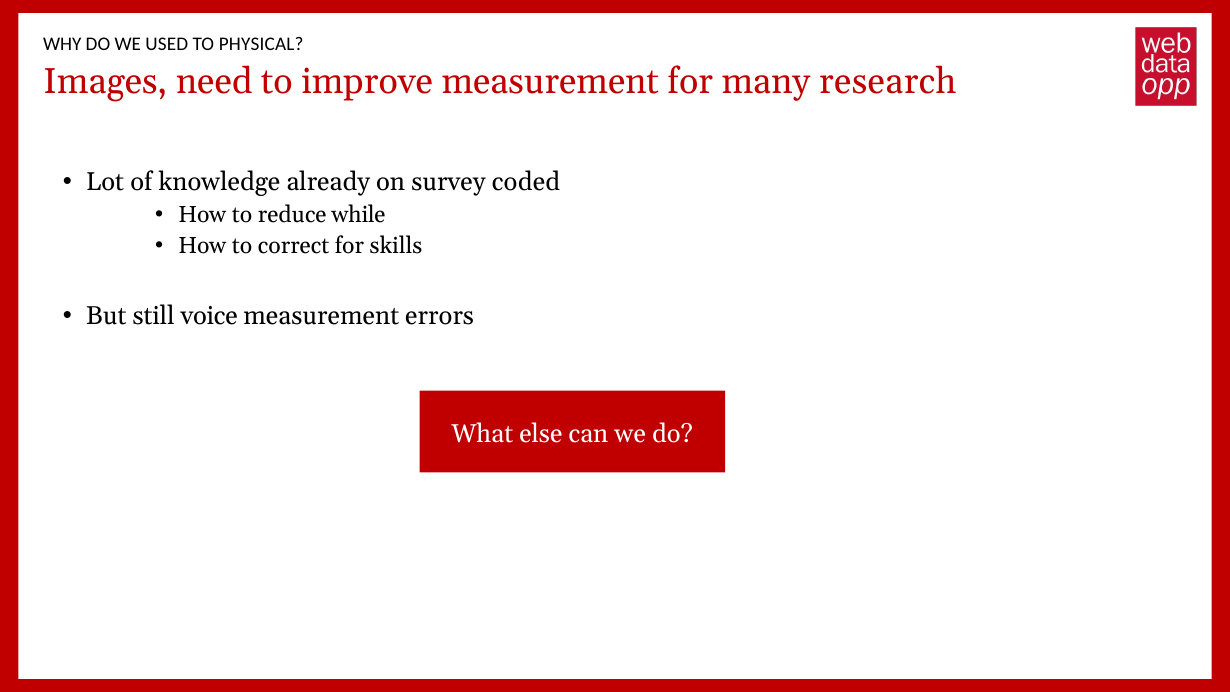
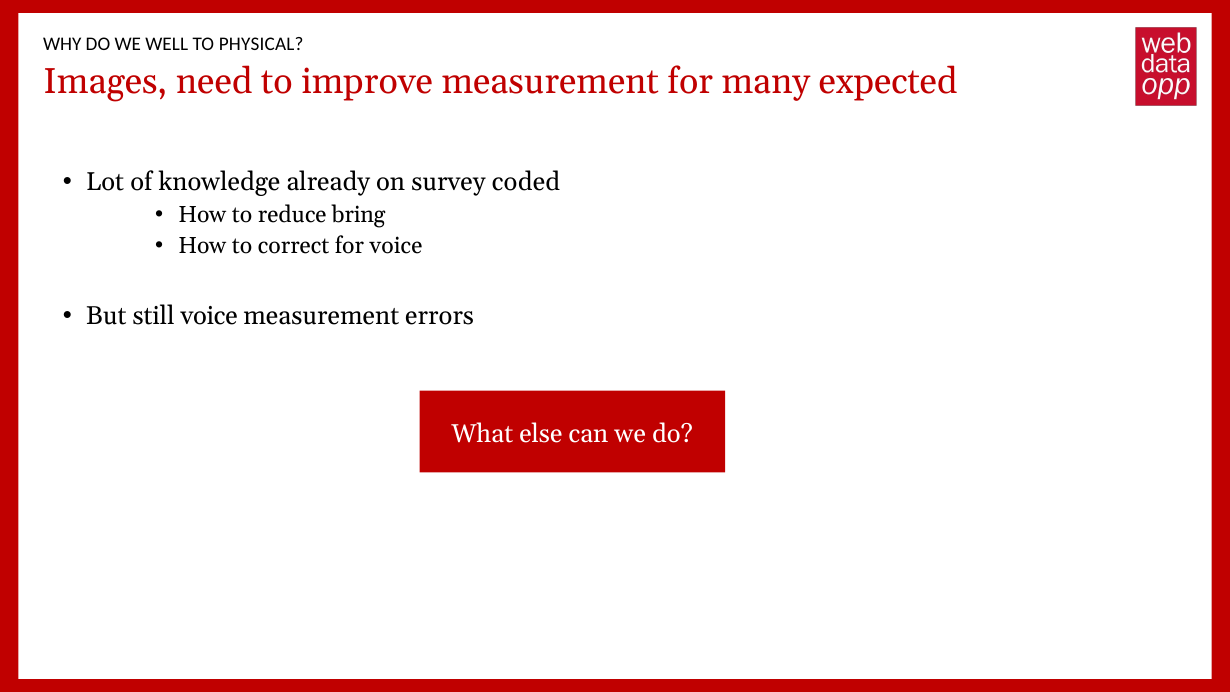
USED: USED -> WELL
research: research -> expected
while: while -> bring
for skills: skills -> voice
